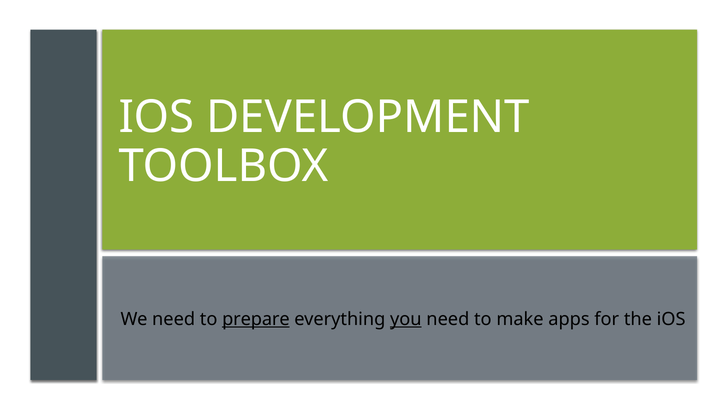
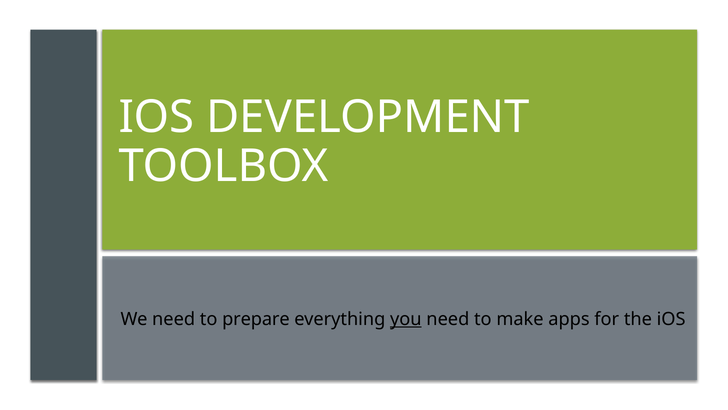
prepare underline: present -> none
